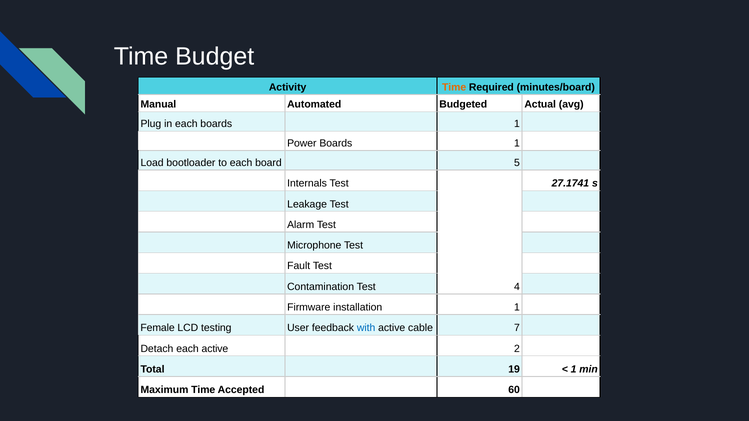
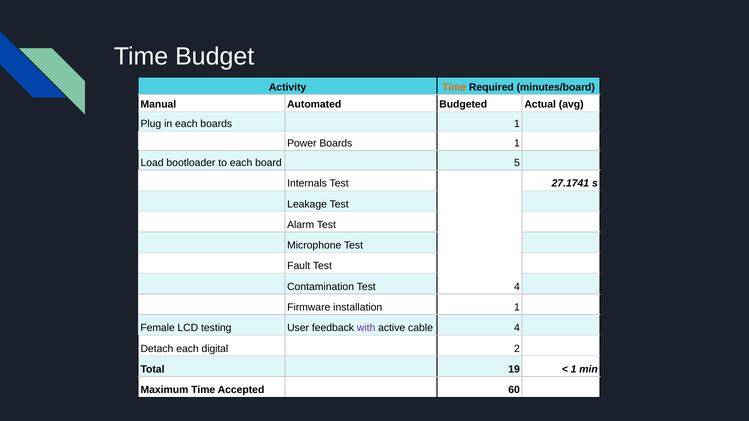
with colour: blue -> purple
cable 7: 7 -> 4
each active: active -> digital
